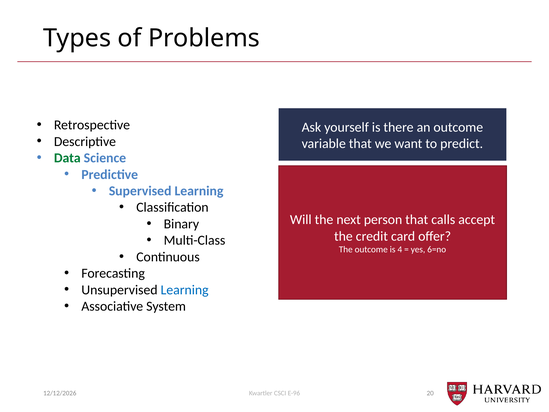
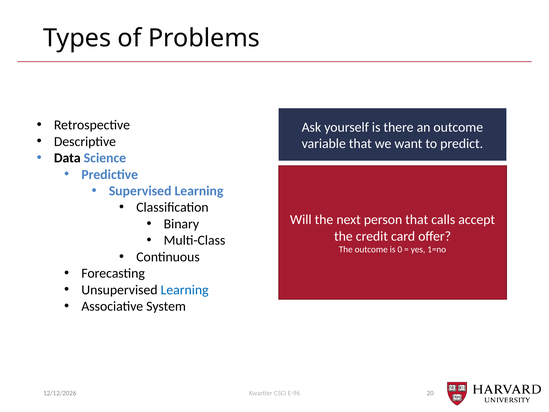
Data colour: green -> black
4: 4 -> 0
6=no: 6=no -> 1=no
